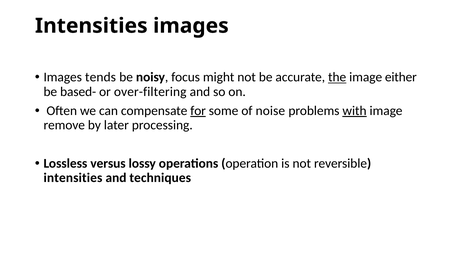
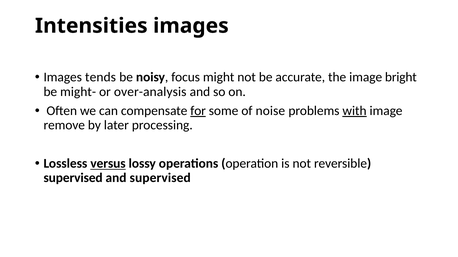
the underline: present -> none
either: either -> bright
based-: based- -> might-
over-filtering: over-filtering -> over-analysis
versus underline: none -> present
intensities at (73, 178): intensities -> supervised
and techniques: techniques -> supervised
